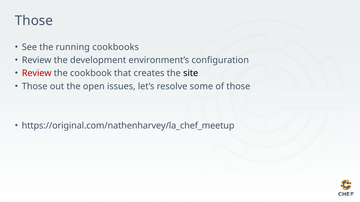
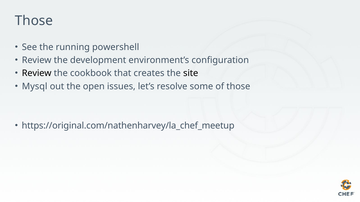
cookbooks: cookbooks -> powershell
Review at (37, 73) colour: red -> black
Those at (35, 87): Those -> Mysql
